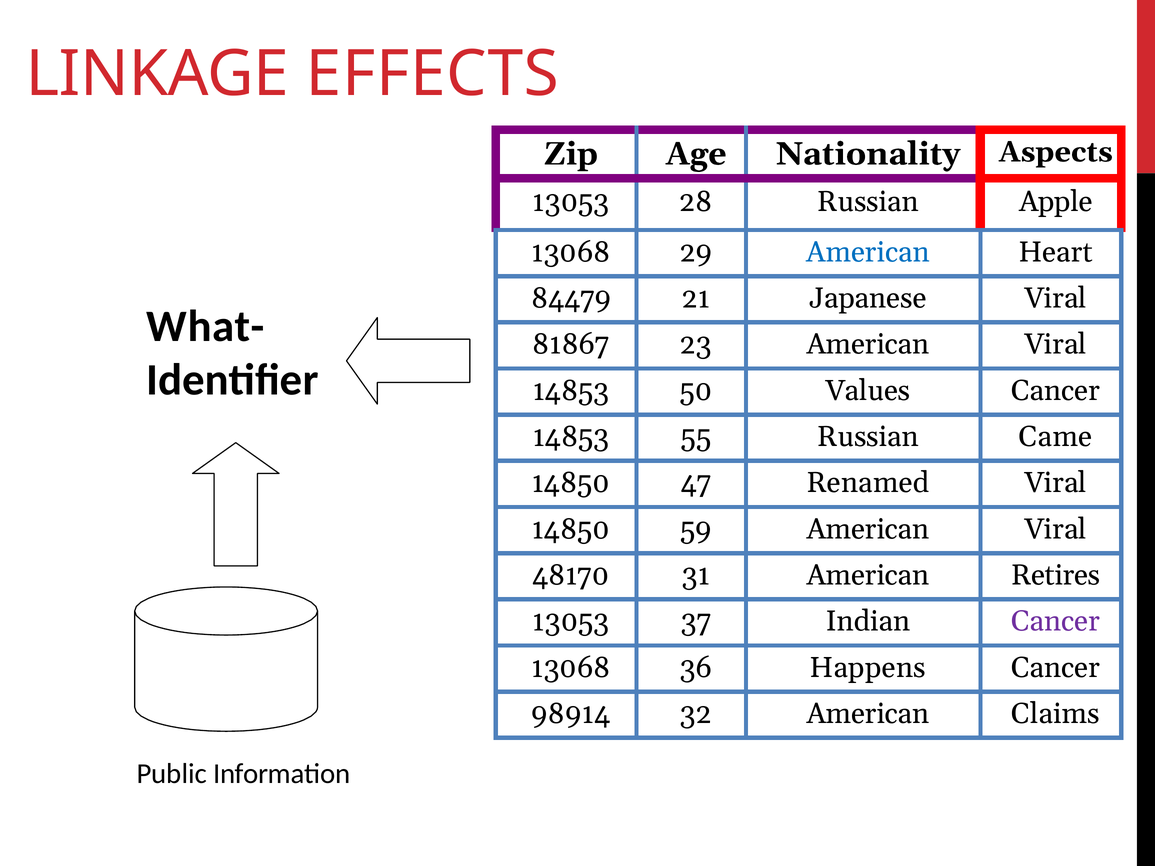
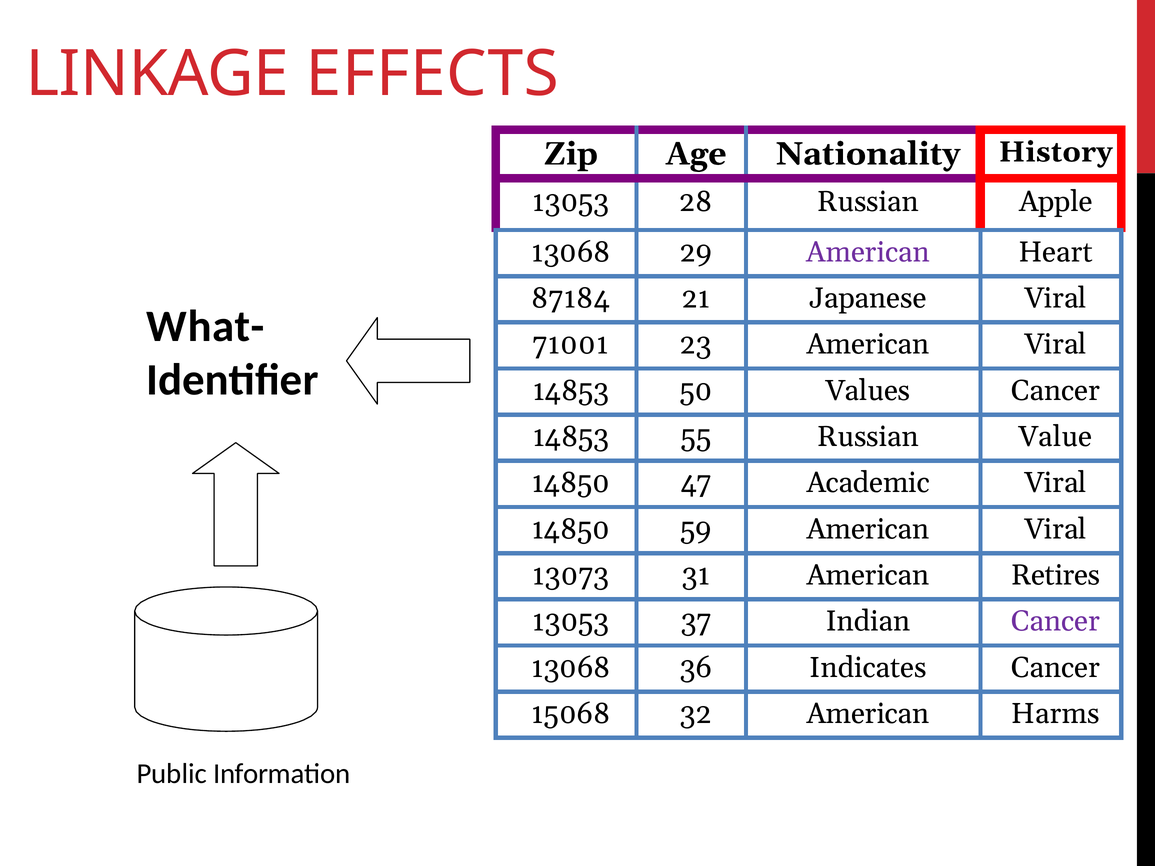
Aspects: Aspects -> History
American at (868, 252) colour: blue -> purple
84479: 84479 -> 87184
81867: 81867 -> 71001
Came: Came -> Value
Renamed: Renamed -> Academic
48170: 48170 -> 13073
Happens: Happens -> Indicates
98914: 98914 -> 15068
Claims: Claims -> Harms
